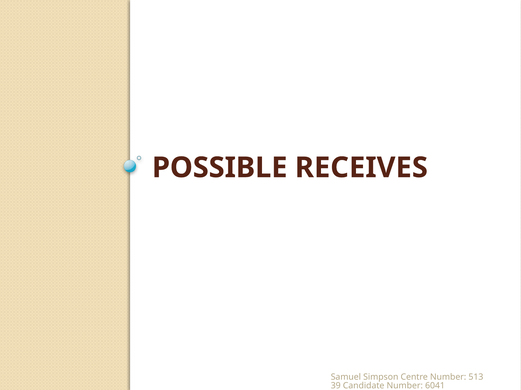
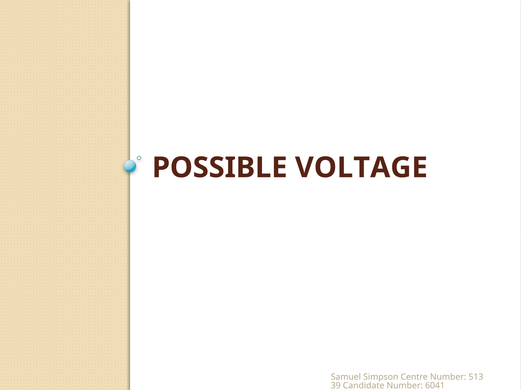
RECEIVES: RECEIVES -> VOLTAGE
